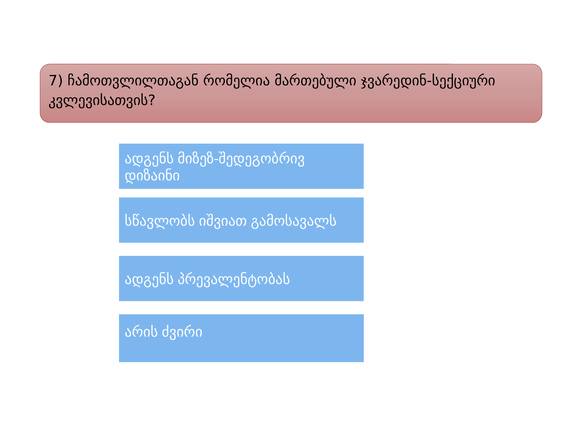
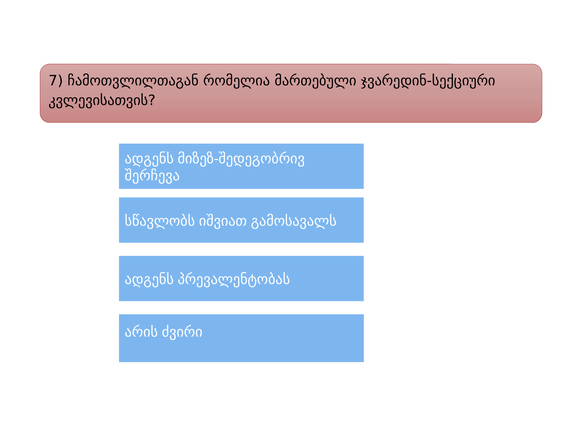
დიზაინი: დიზაინი -> შერჩევა
